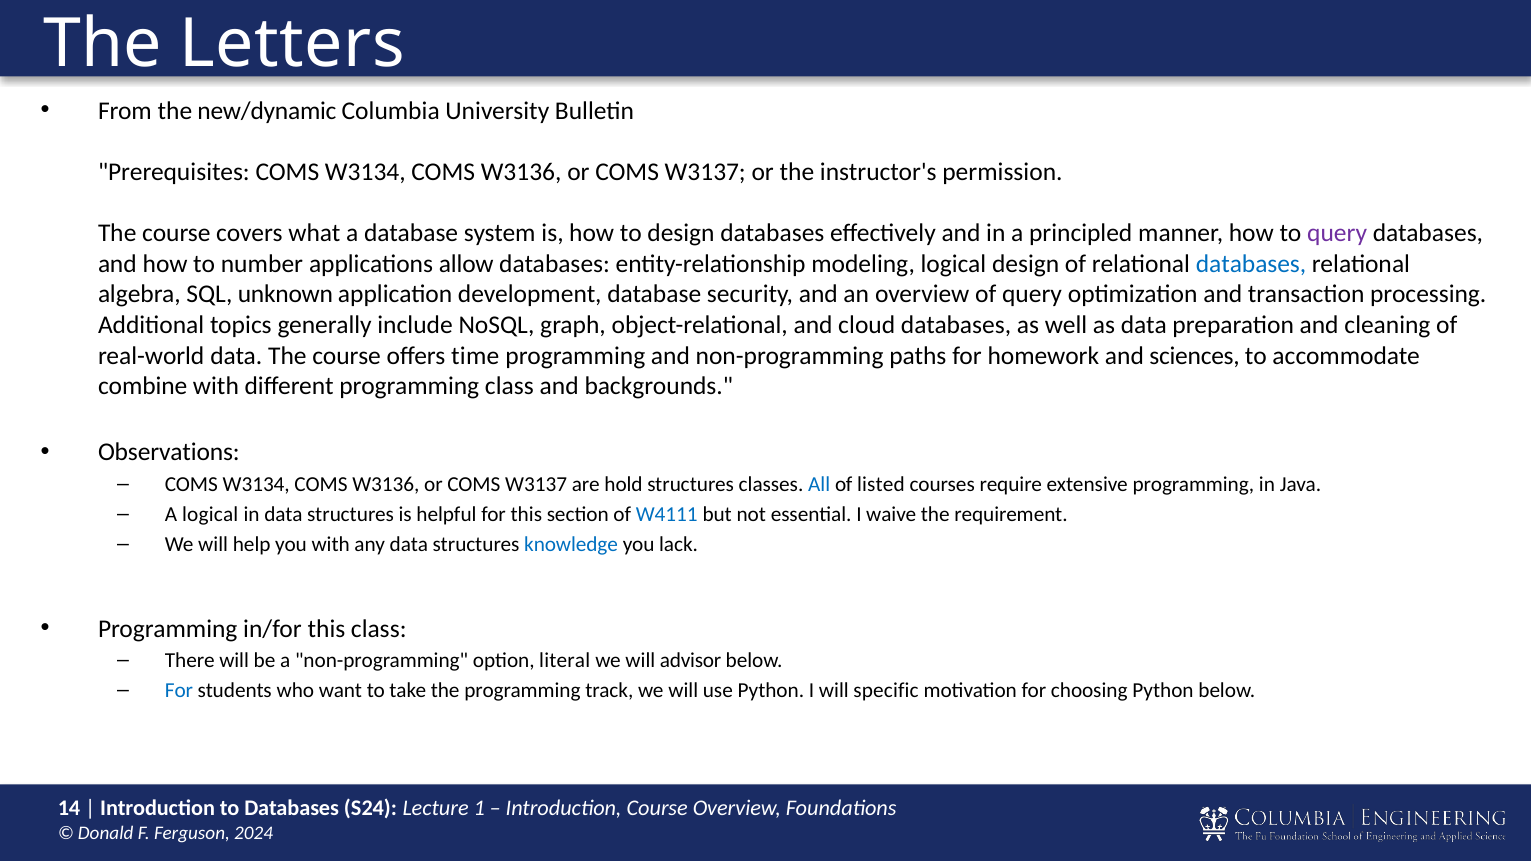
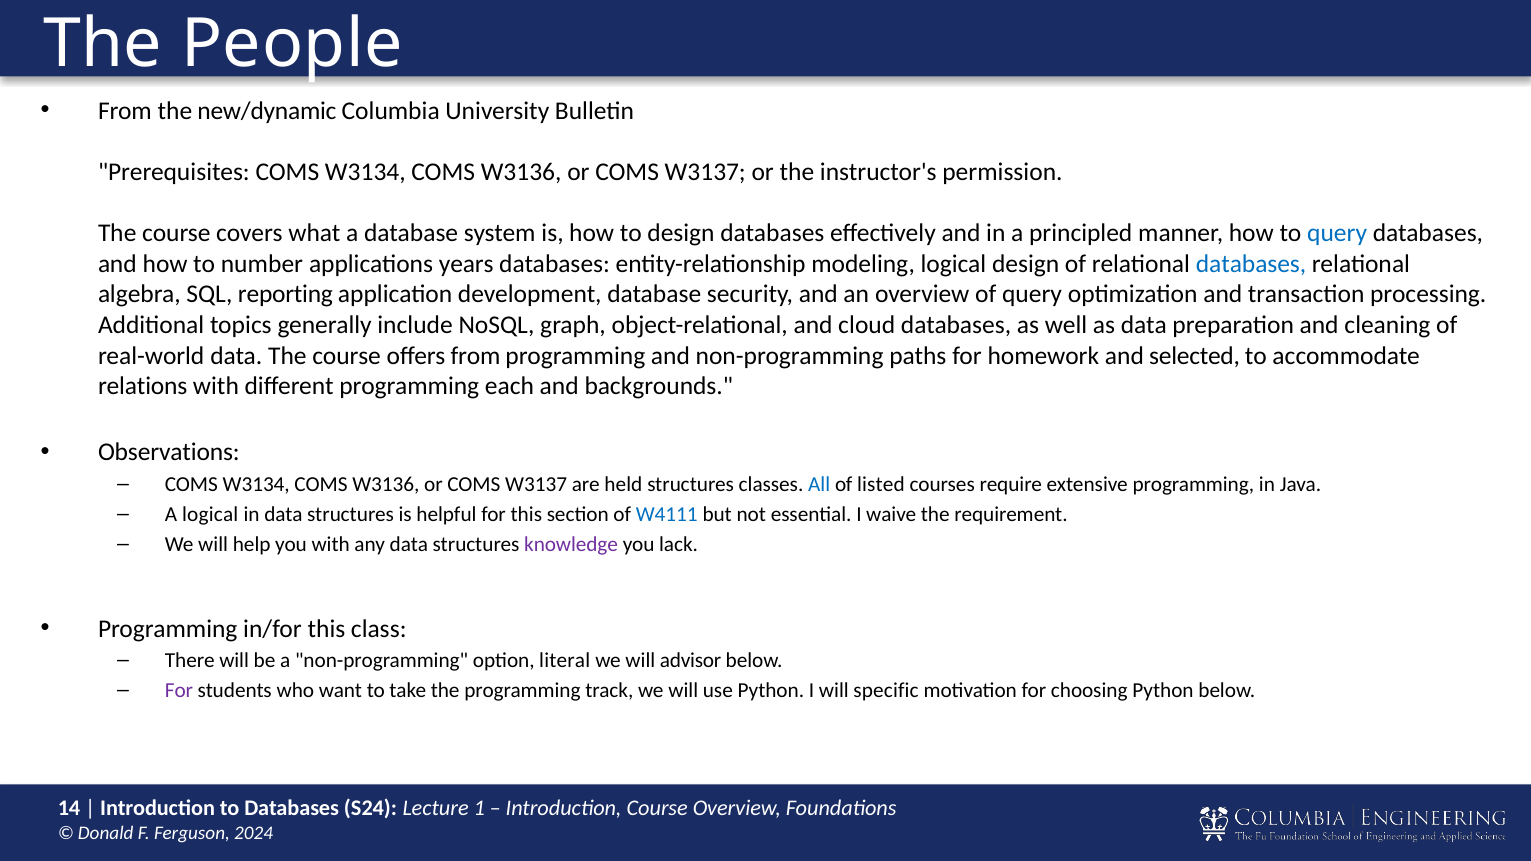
Letters: Letters -> People
query at (1337, 233) colour: purple -> blue
allow: allow -> years
unknown: unknown -> reporting
offers time: time -> from
sciences: sciences -> selected
combine: combine -> relations
programming class: class -> each
hold: hold -> held
knowledge colour: blue -> purple
For at (179, 691) colour: blue -> purple
